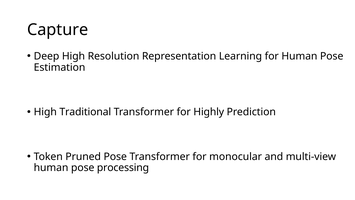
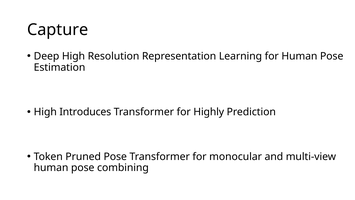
Traditional: Traditional -> Introduces
processing: processing -> combining
